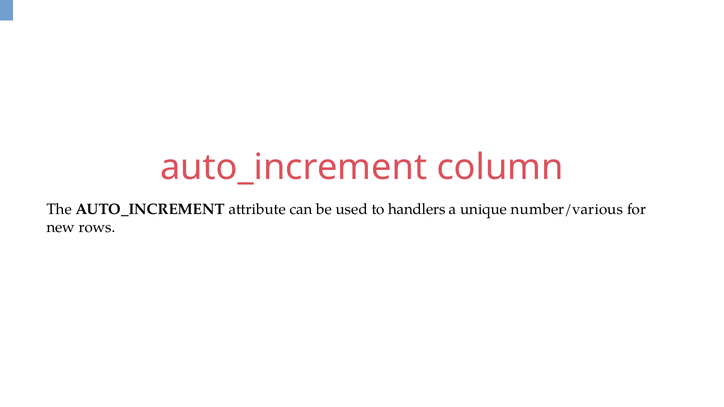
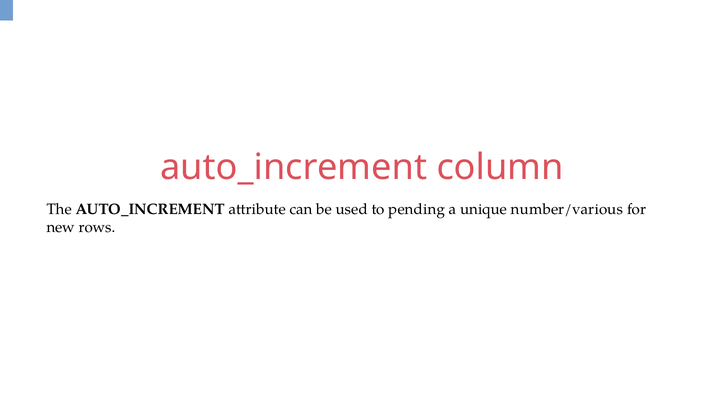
handlers: handlers -> pending
